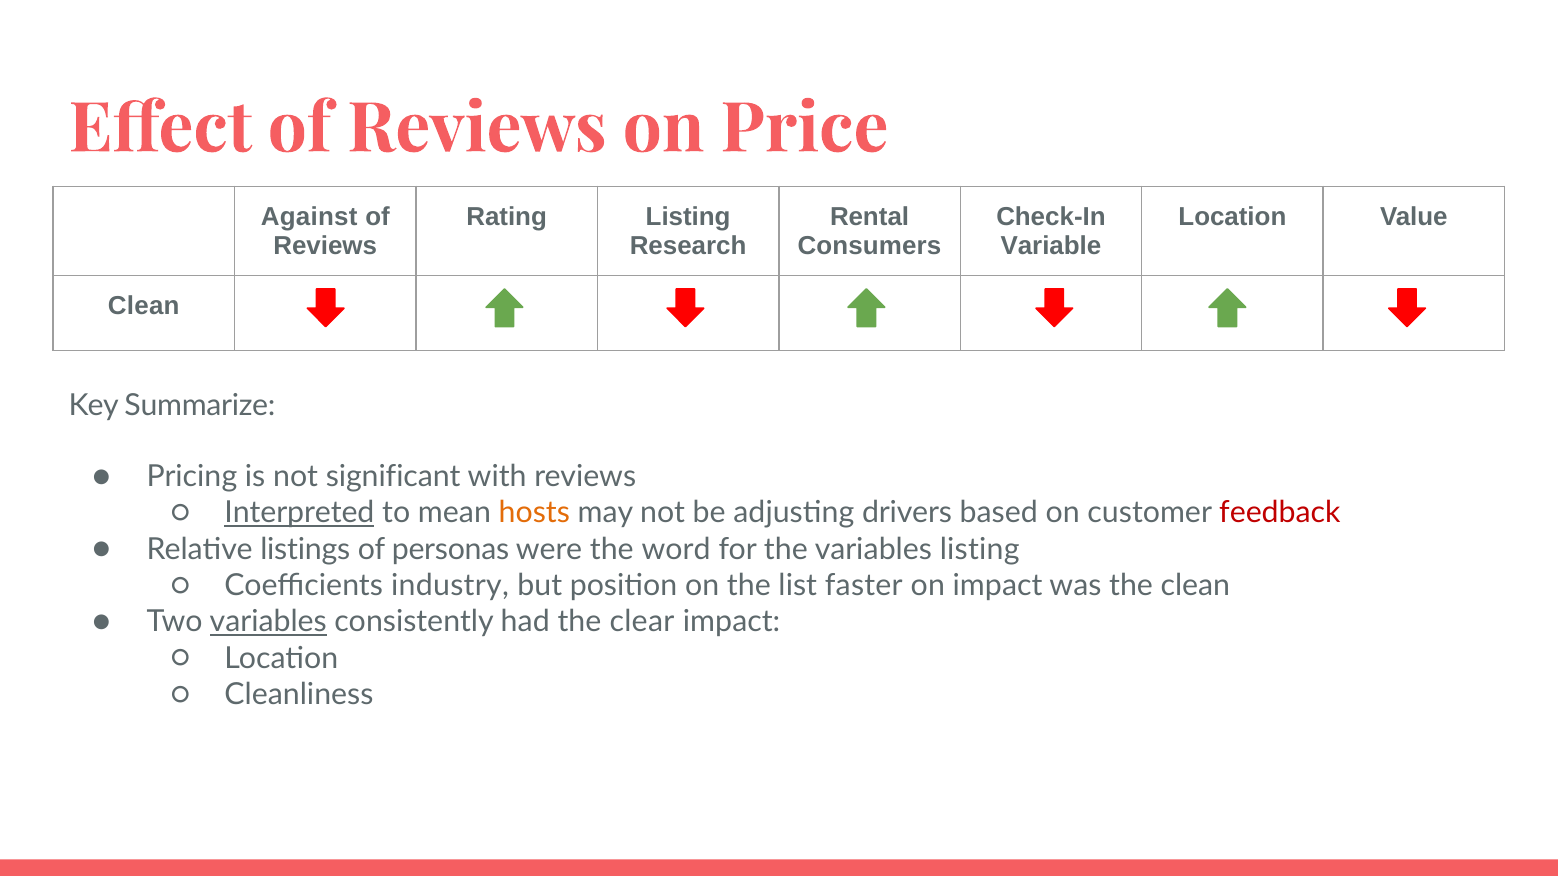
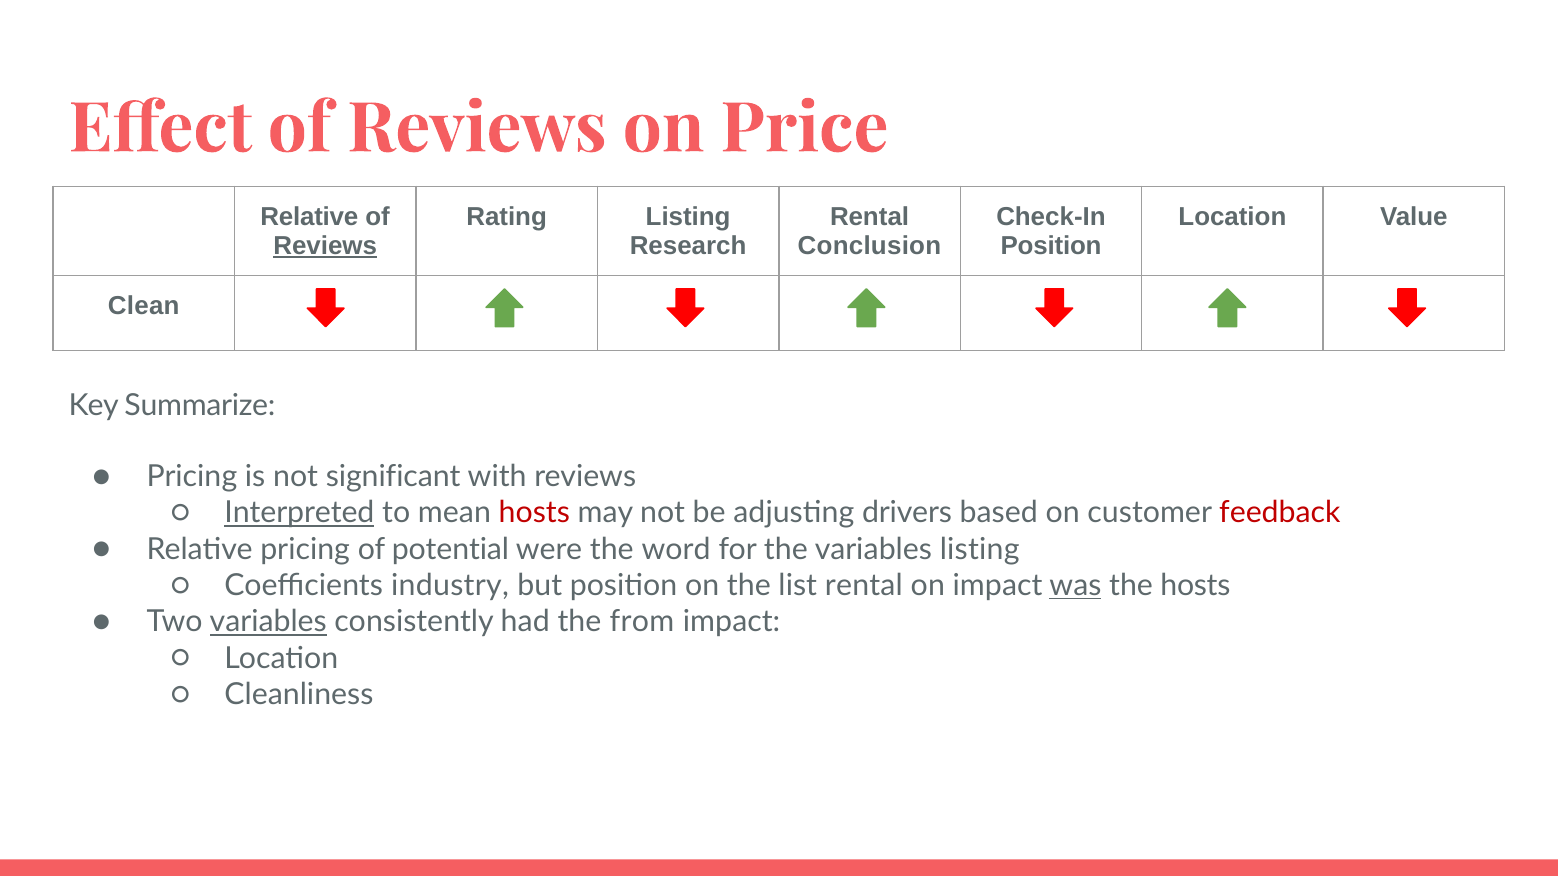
Against at (309, 217): Against -> Relative
Reviews at (325, 246) underline: none -> present
Consumers: Consumers -> Conclusion
Variable at (1051, 246): Variable -> Position
hosts at (534, 513) colour: orange -> red
Relative listings: listings -> pricing
personas: personas -> potential
list faster: faster -> rental
was underline: none -> present
the clean: clean -> hosts
clear: clear -> from
